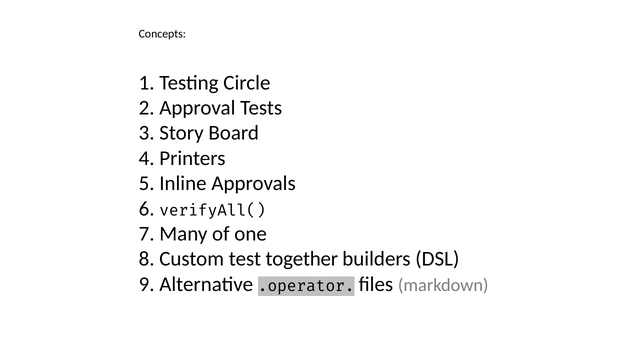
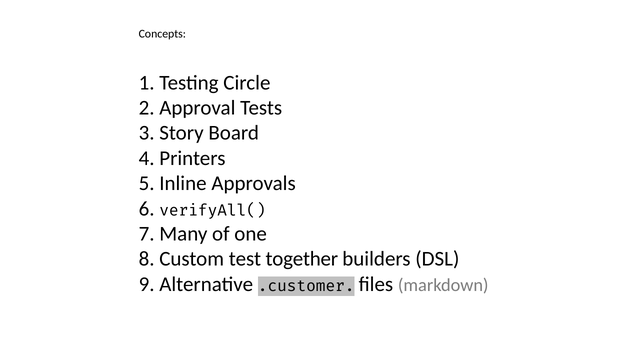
.operator: .operator -> .customer
